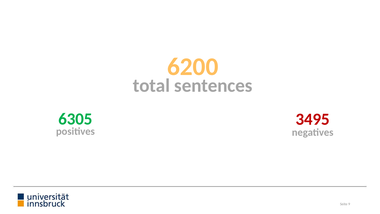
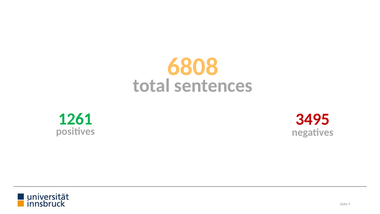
6200: 6200 -> 6808
6305: 6305 -> 1261
